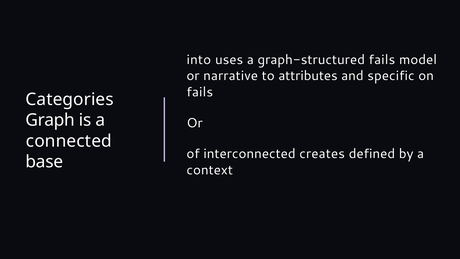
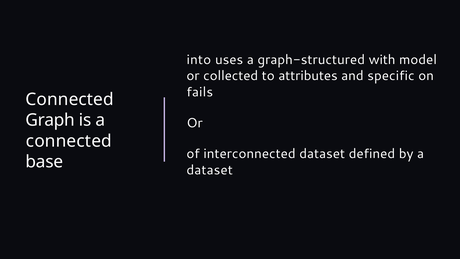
graph-structured fails: fails -> with
narrative: narrative -> collected
Categories at (70, 99): Categories -> Connected
interconnected creates: creates -> dataset
context at (210, 170): context -> dataset
